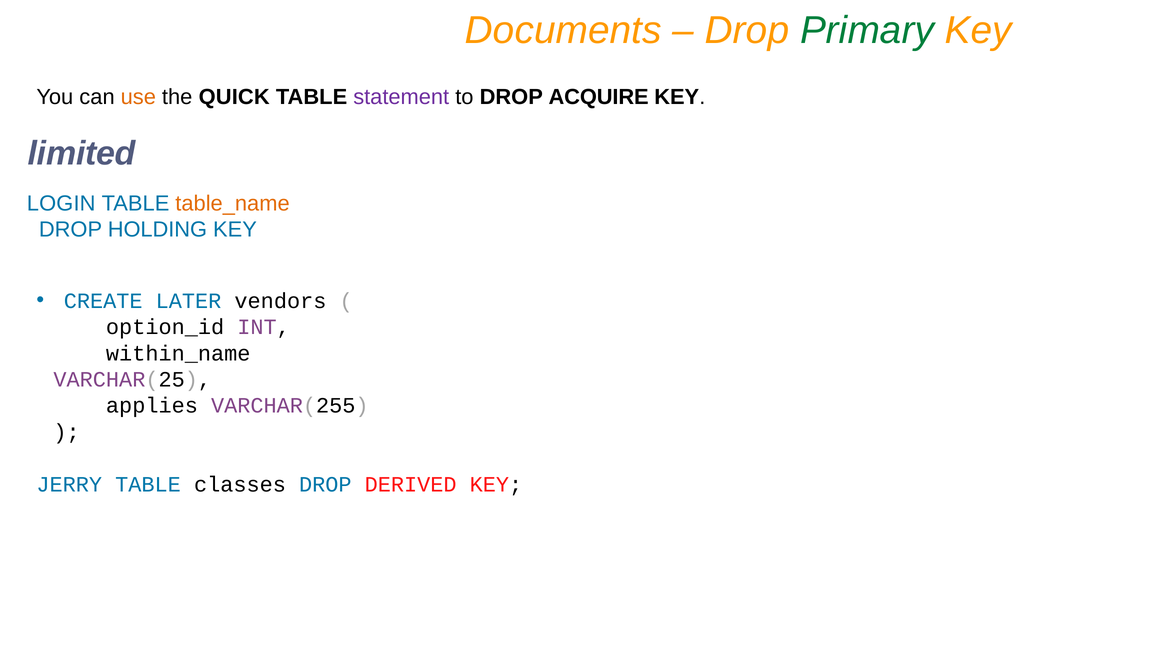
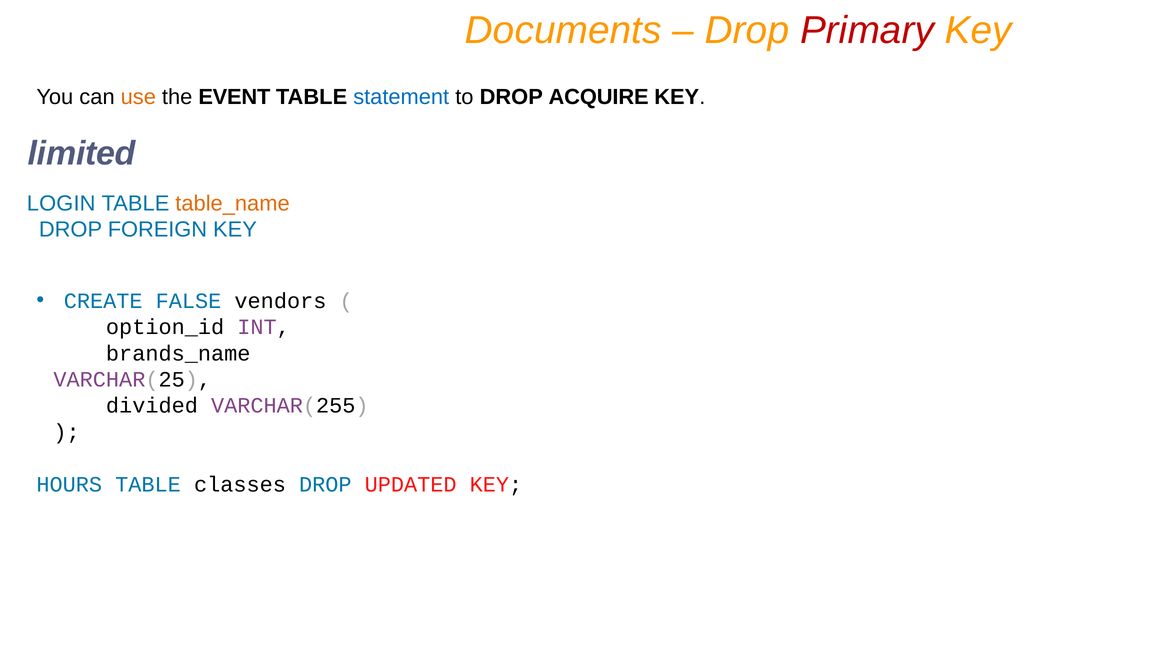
Primary colour: green -> red
QUICK: QUICK -> EVENT
statement colour: purple -> blue
HOLDING: HOLDING -> FOREIGN
LATER: LATER -> FALSE
within_name: within_name -> brands_name
applies: applies -> divided
JERRY: JERRY -> HOURS
DERIVED: DERIVED -> UPDATED
